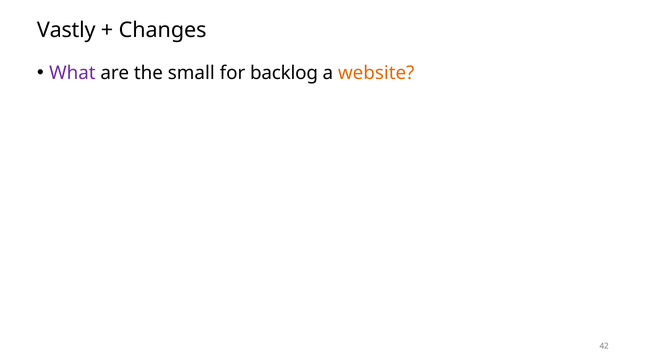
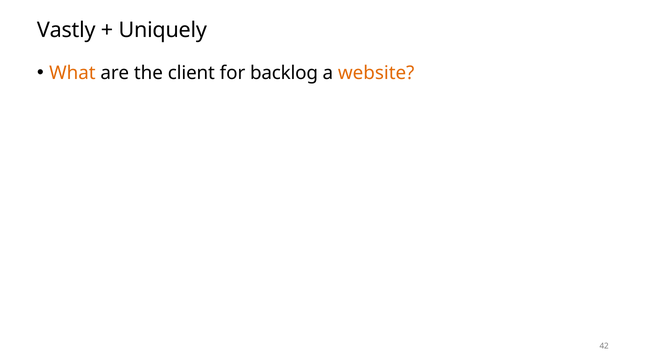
Changes: Changes -> Uniquely
What colour: purple -> orange
small: small -> client
